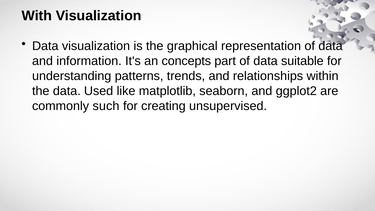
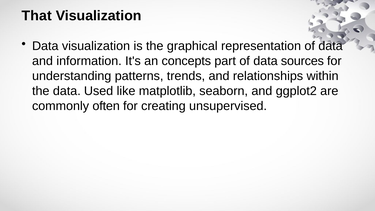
With: With -> That
suitable: suitable -> sources
such: such -> often
